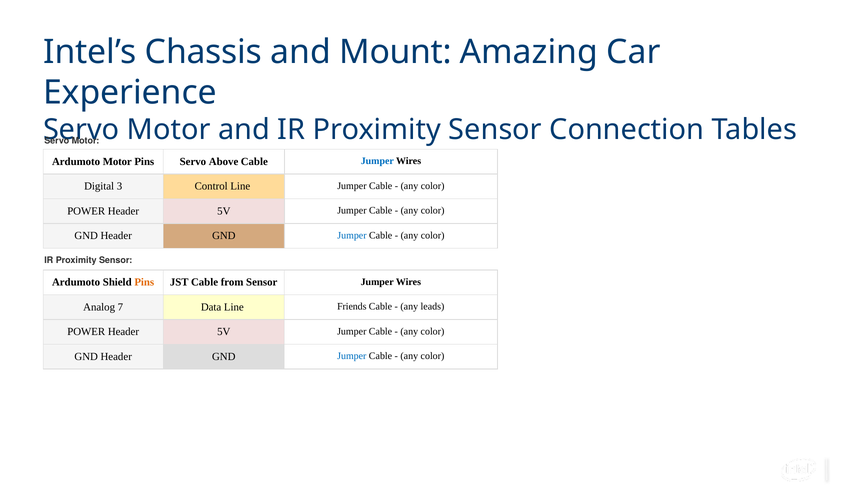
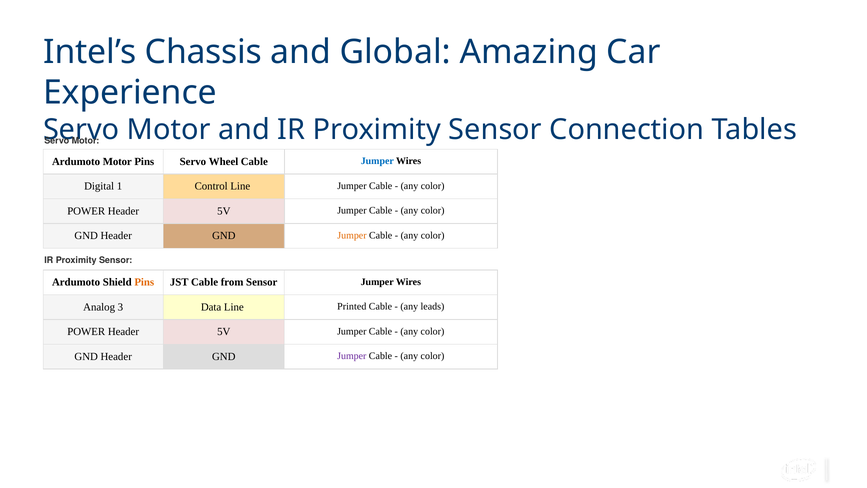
Mount: Mount -> Global
Above: Above -> Wheel
3: 3 -> 1
Jumper at (352, 235) colour: blue -> orange
7: 7 -> 3
Friends: Friends -> Printed
Jumper at (352, 356) colour: blue -> purple
